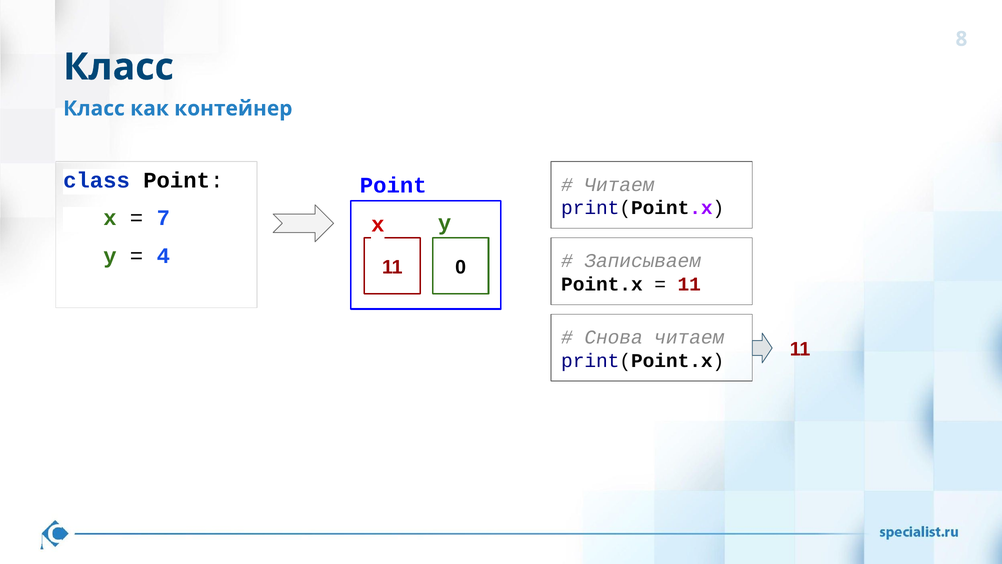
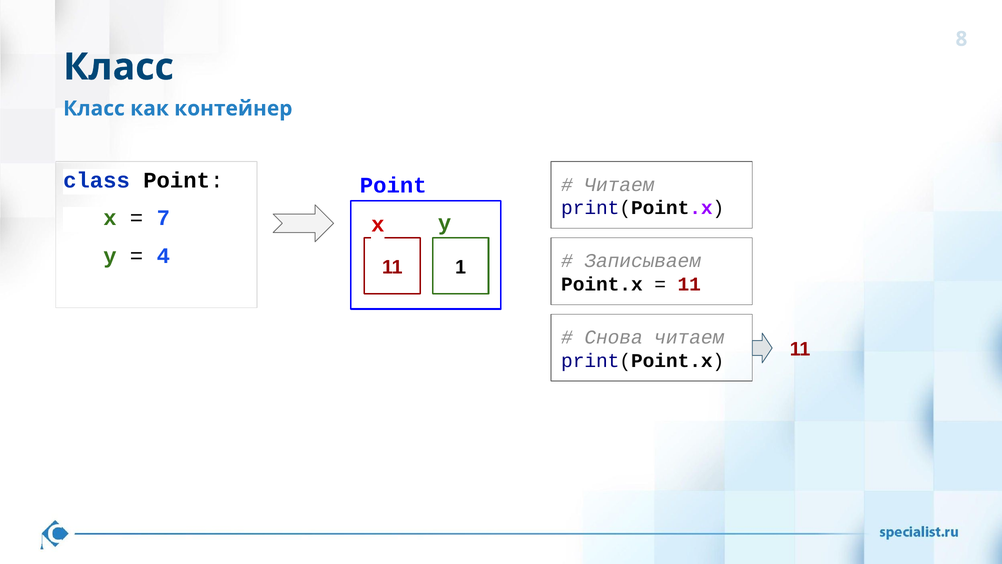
0: 0 -> 1
